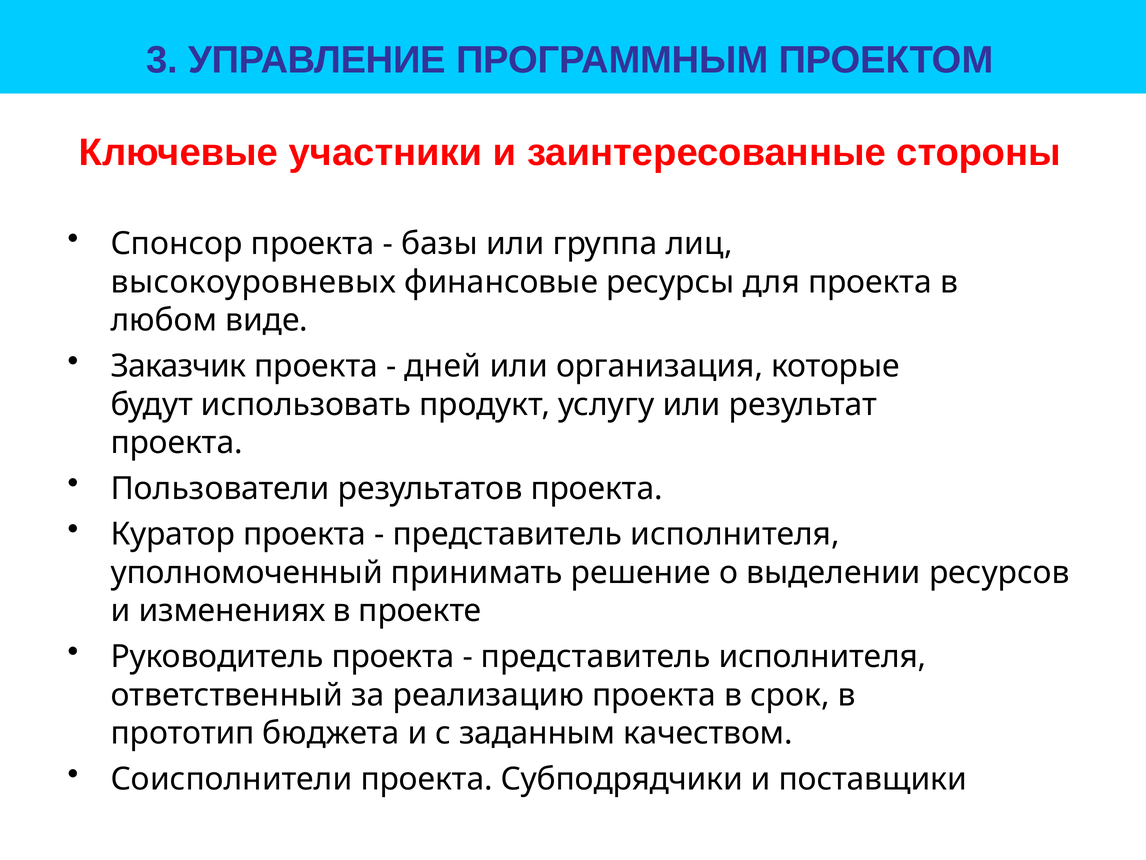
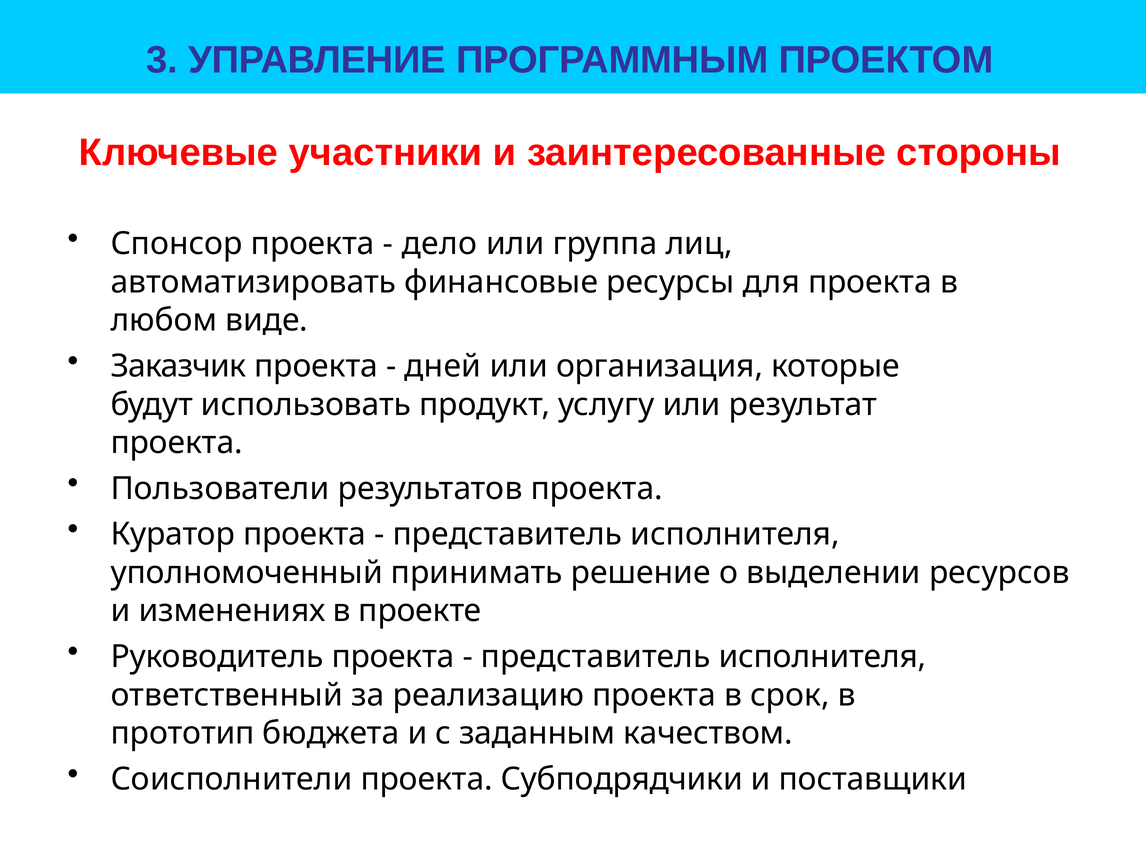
базы: базы -> дело
высокоуровневых: высокоуровневых -> автоматизировать
